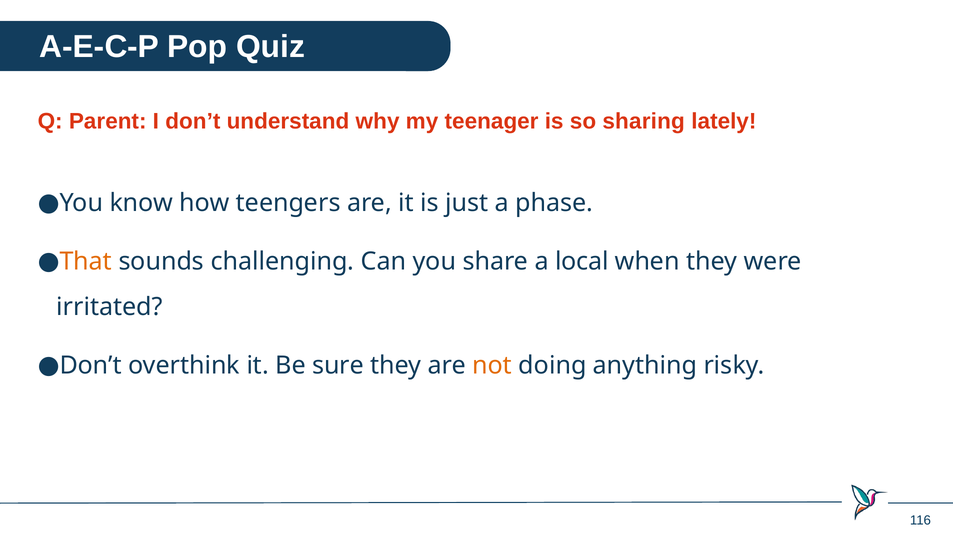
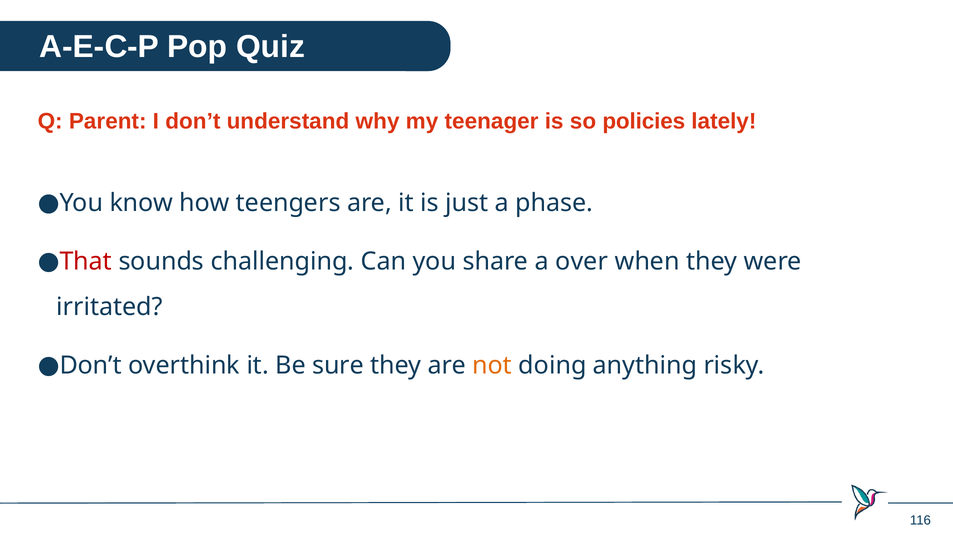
sharing: sharing -> policies
That colour: orange -> red
local: local -> over
